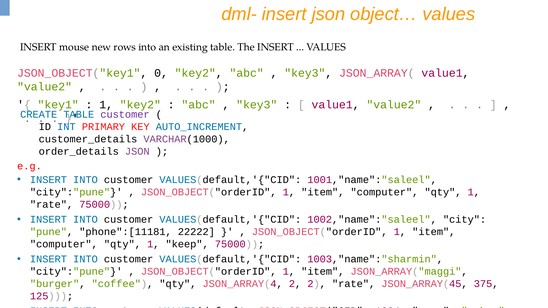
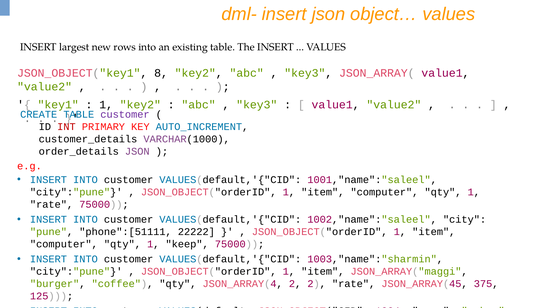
INSERT mouse: mouse -> largest
0: 0 -> 8
INT colour: blue -> red
phone":[11181: phone":[11181 -> phone":[51111
